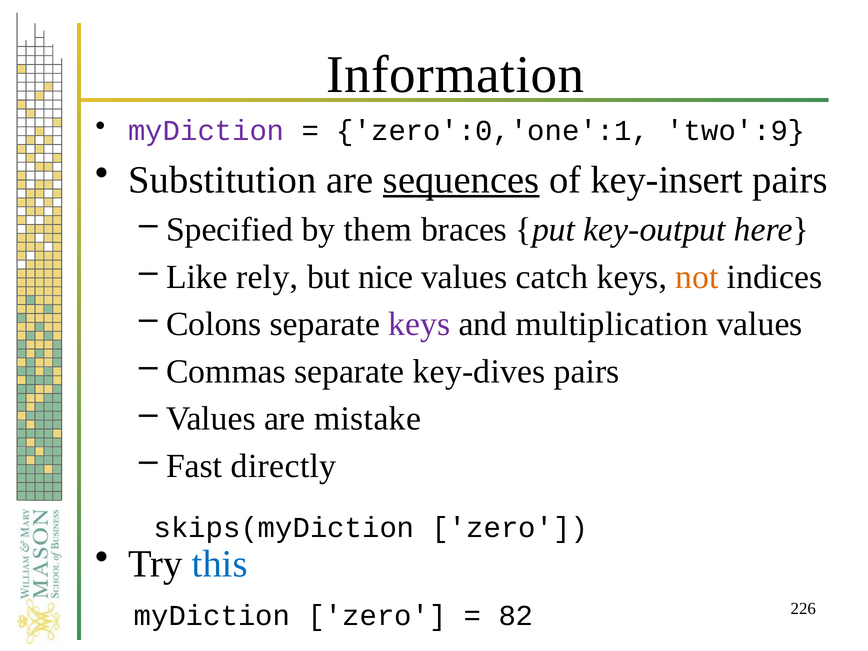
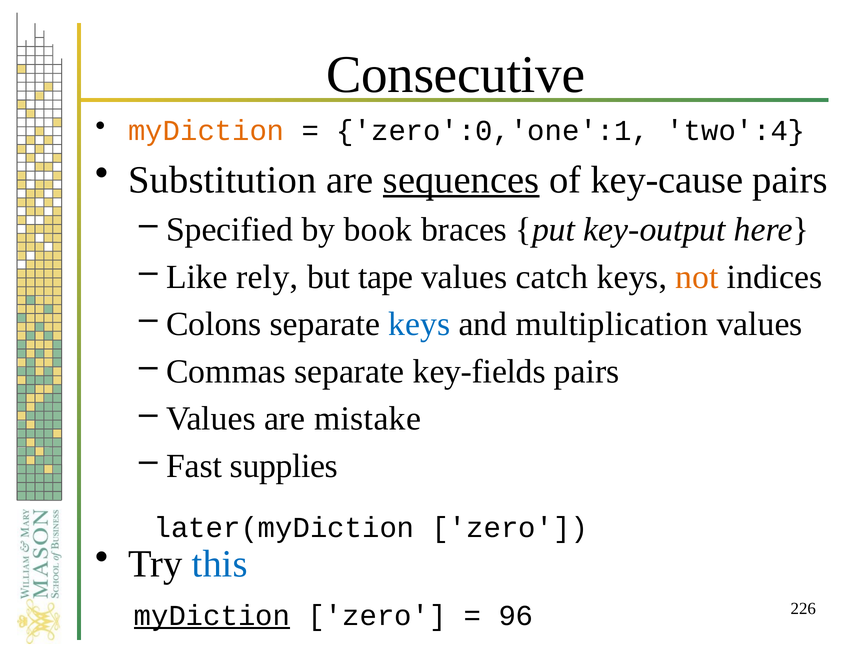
Information: Information -> Consecutive
myDiction at (206, 131) colour: purple -> orange
two':9: two':9 -> two':4
key-insert: key-insert -> key-cause
them: them -> book
nice: nice -> tape
keys at (419, 324) colour: purple -> blue
key-dives: key-dives -> key-fields
directly: directly -> supplies
skips(myDiction: skips(myDiction -> later(myDiction
myDiction at (212, 616) underline: none -> present
82: 82 -> 96
